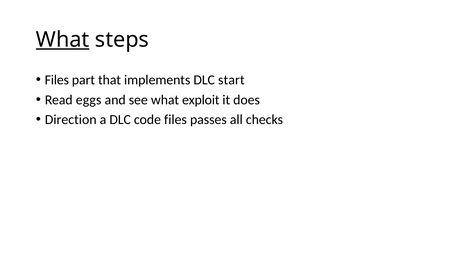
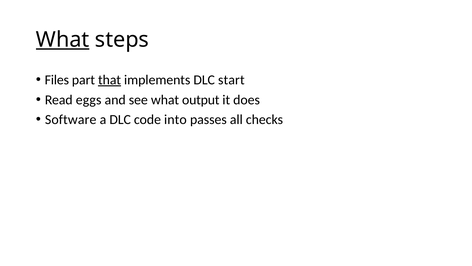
that underline: none -> present
exploit: exploit -> output
Direction: Direction -> Software
code files: files -> into
